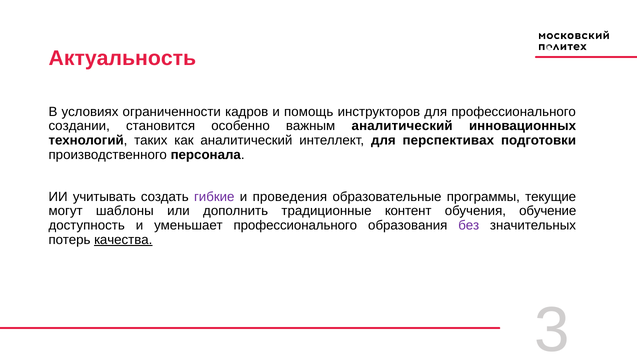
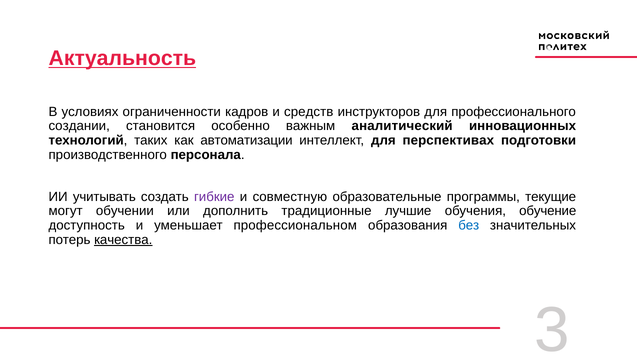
Актуальность underline: none -> present
помощь: помощь -> средств
как аналитический: аналитический -> автоматизации
проведения: проведения -> совместную
шаблоны: шаблоны -> обучении
контент: контент -> лучшие
уменьшает профессионального: профессионального -> профессиональном
без colour: purple -> blue
